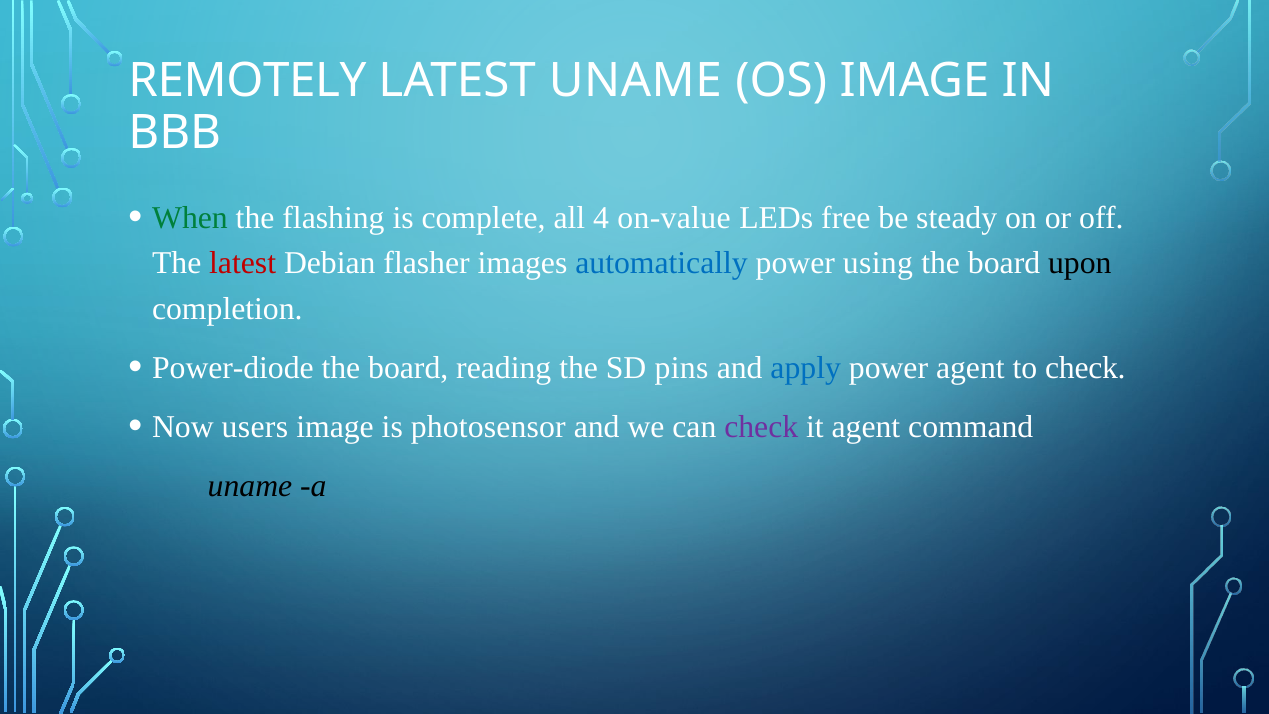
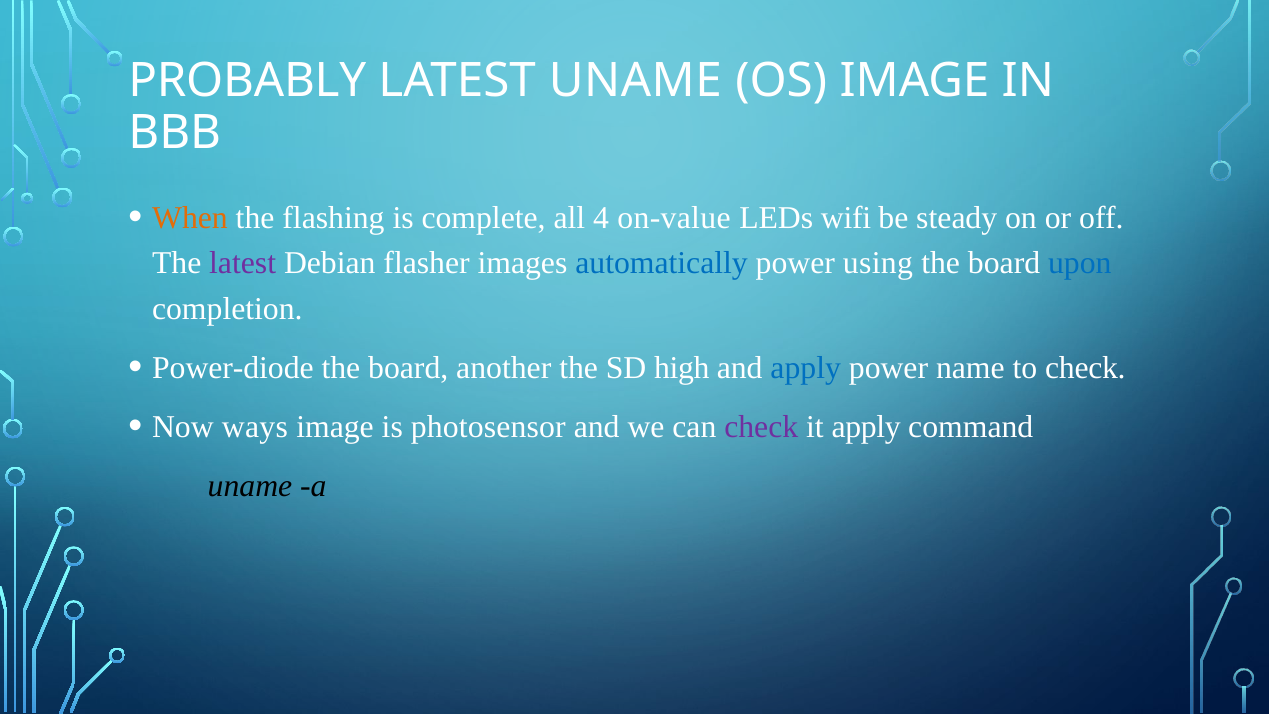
REMOTELY: REMOTELY -> PROBABLY
When colour: green -> orange
free: free -> wifi
latest at (243, 263) colour: red -> purple
upon colour: black -> blue
reading: reading -> another
pins: pins -> high
power agent: agent -> name
users: users -> ways
it agent: agent -> apply
